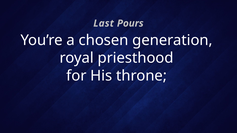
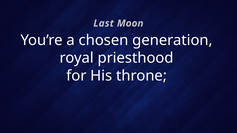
Pours: Pours -> Moon
